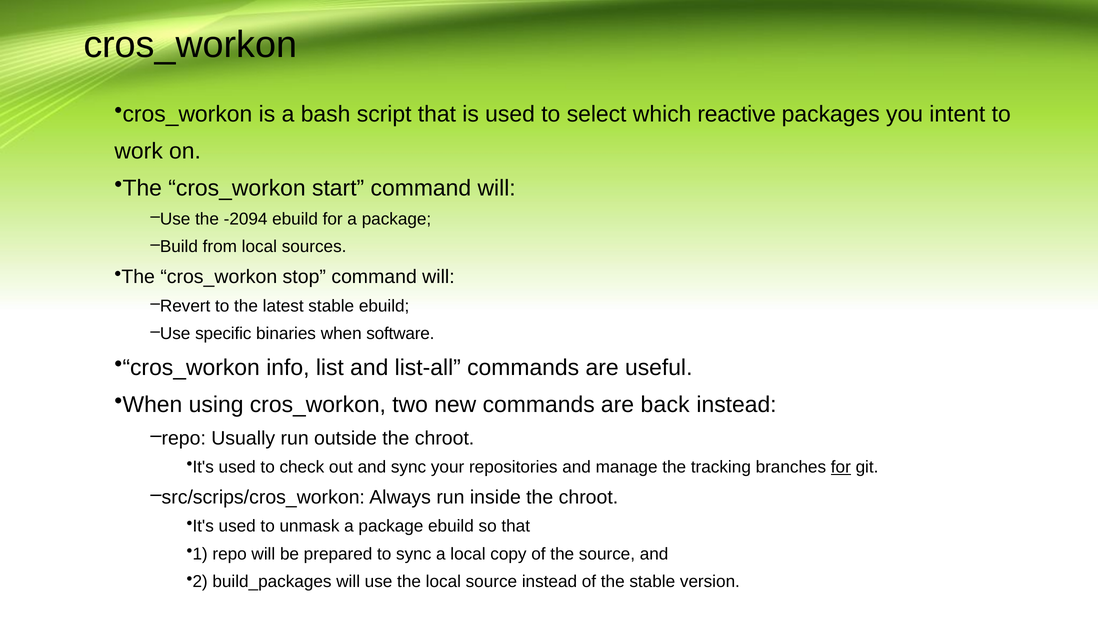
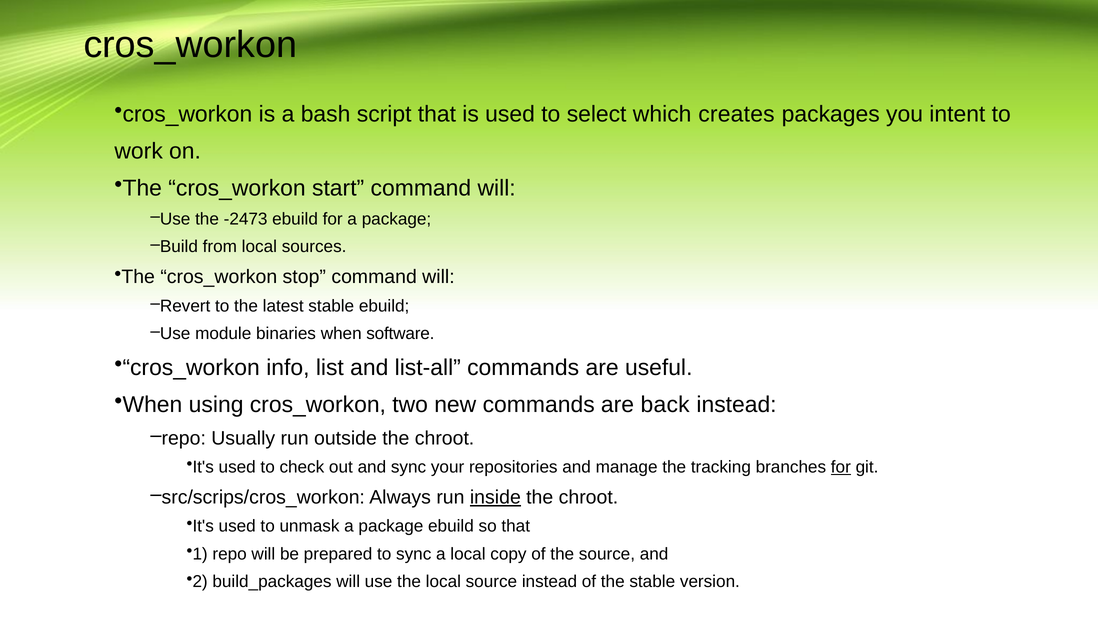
reactive: reactive -> creates
-2094: -2094 -> -2473
specific: specific -> module
inside underline: none -> present
